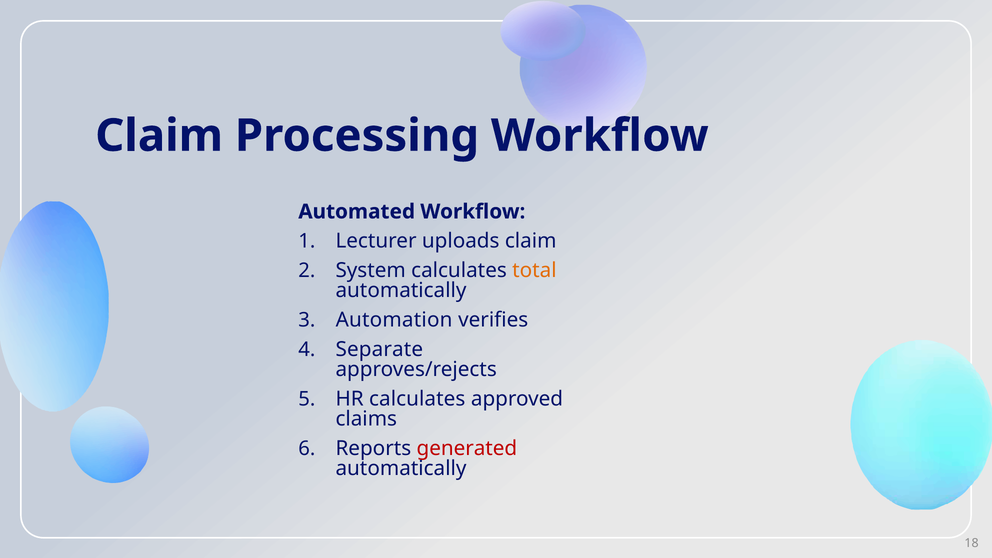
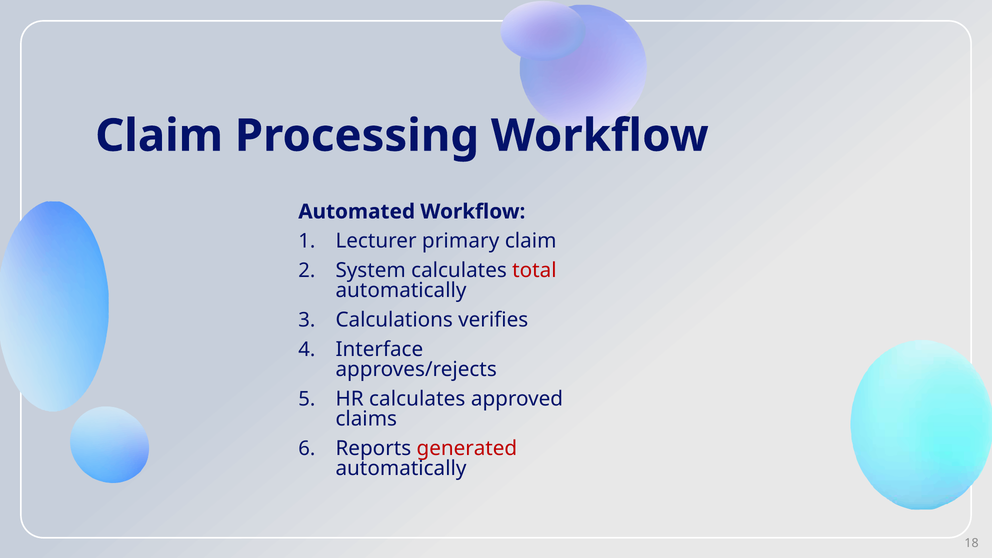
uploads: uploads -> primary
total colour: orange -> red
Automation: Automation -> Calculations
Separate: Separate -> Interface
